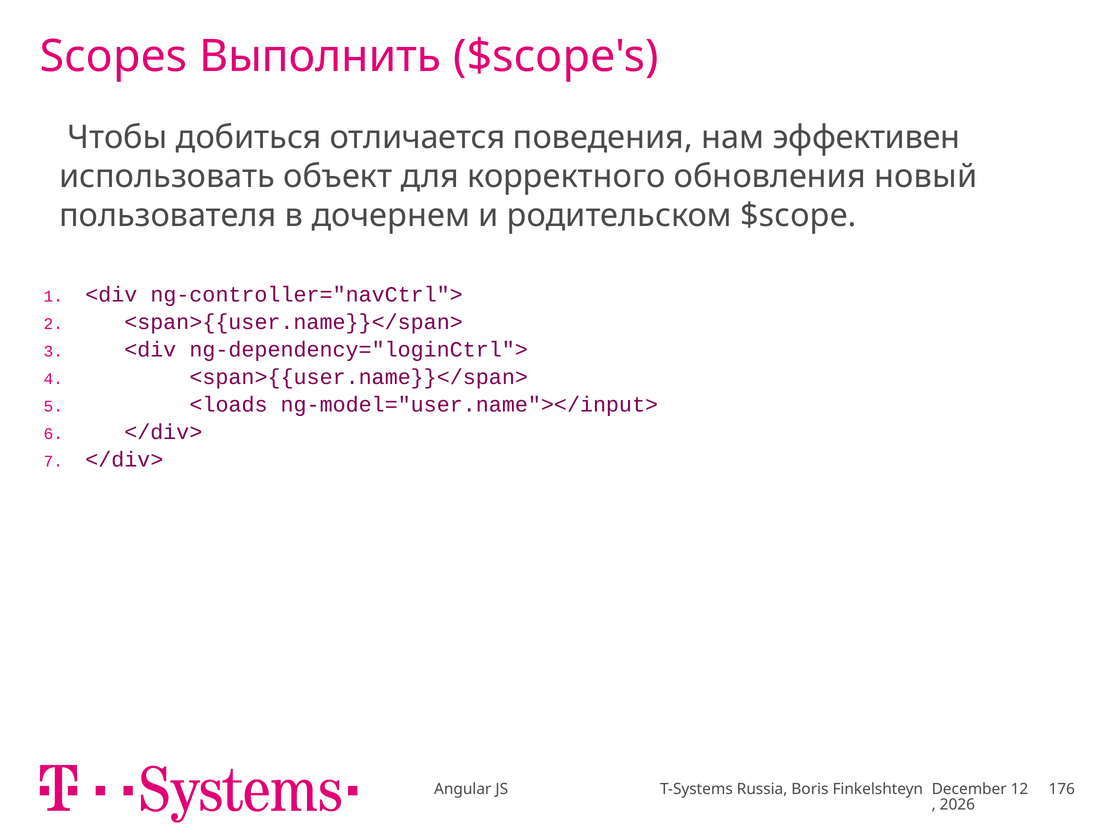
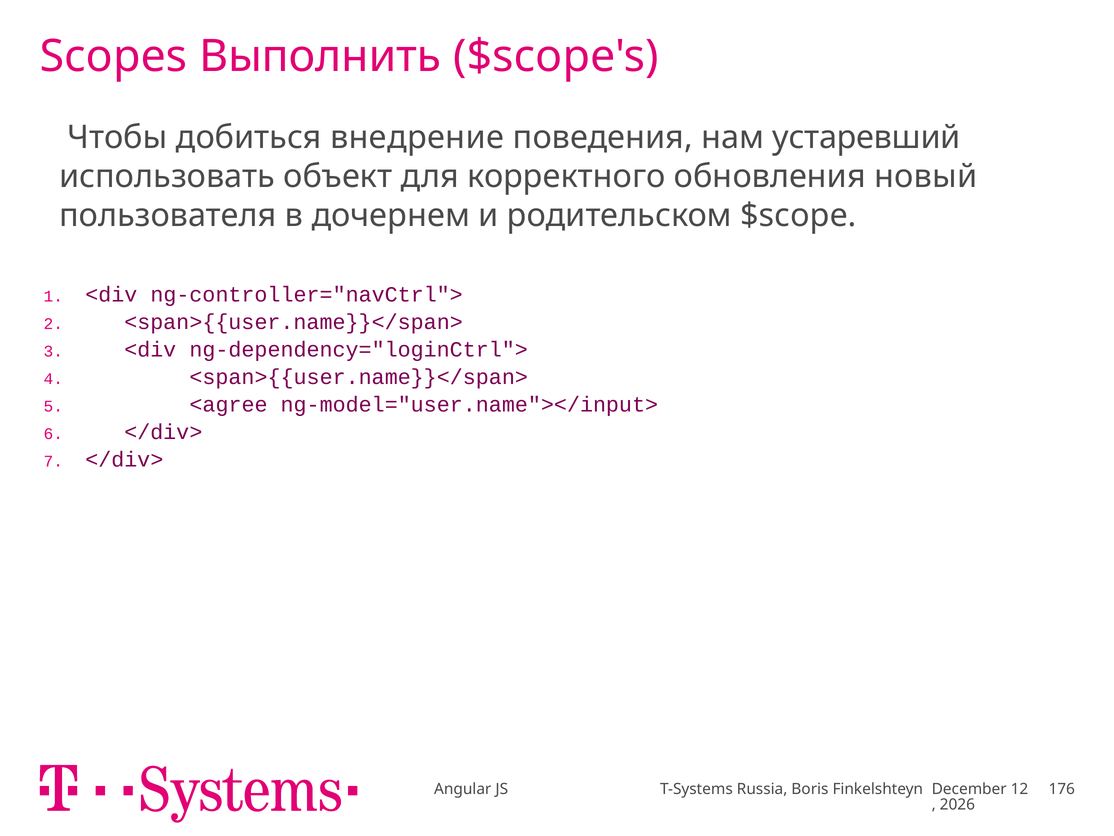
отличается: отличается -> внедрение
эффективен: эффективен -> устаревший
<loads: <loads -> <agree
